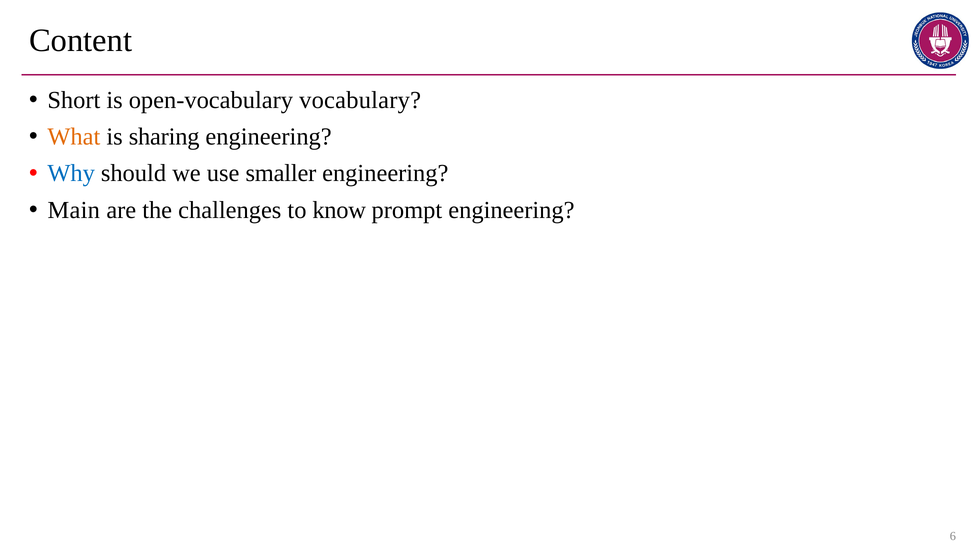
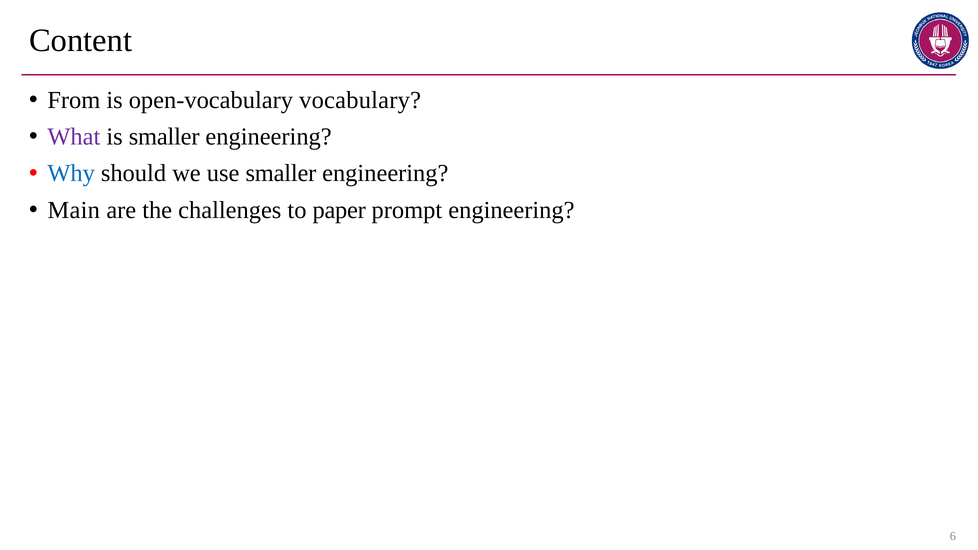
Short: Short -> From
What colour: orange -> purple
is sharing: sharing -> smaller
know: know -> paper
